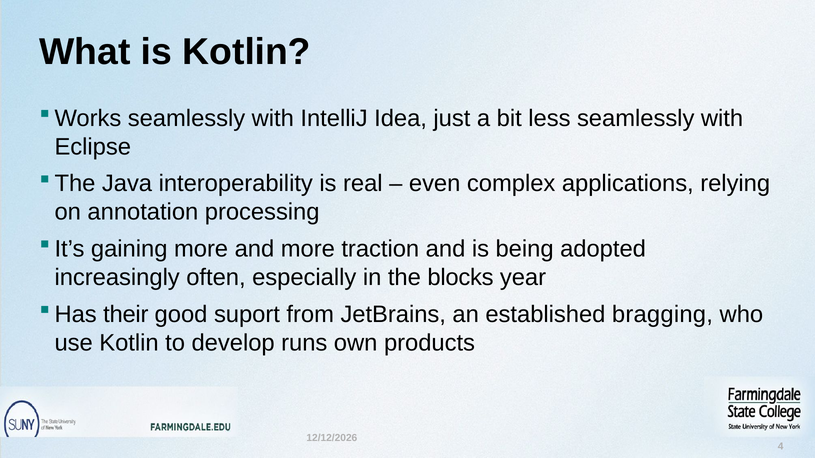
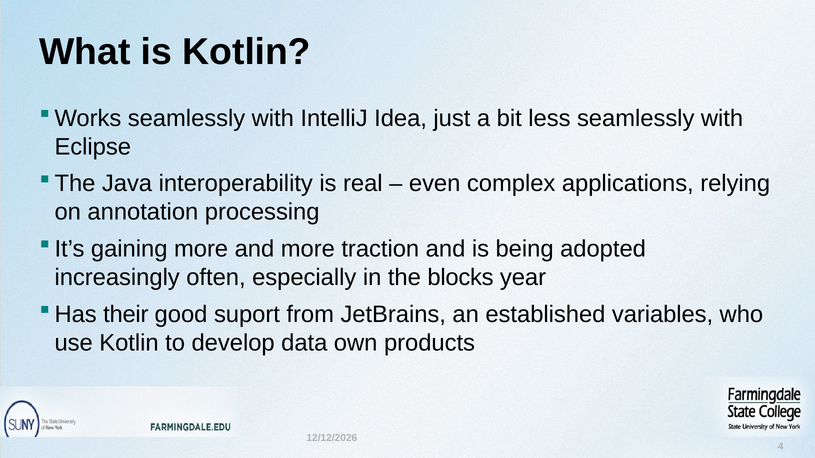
bragging: bragging -> variables
runs: runs -> data
